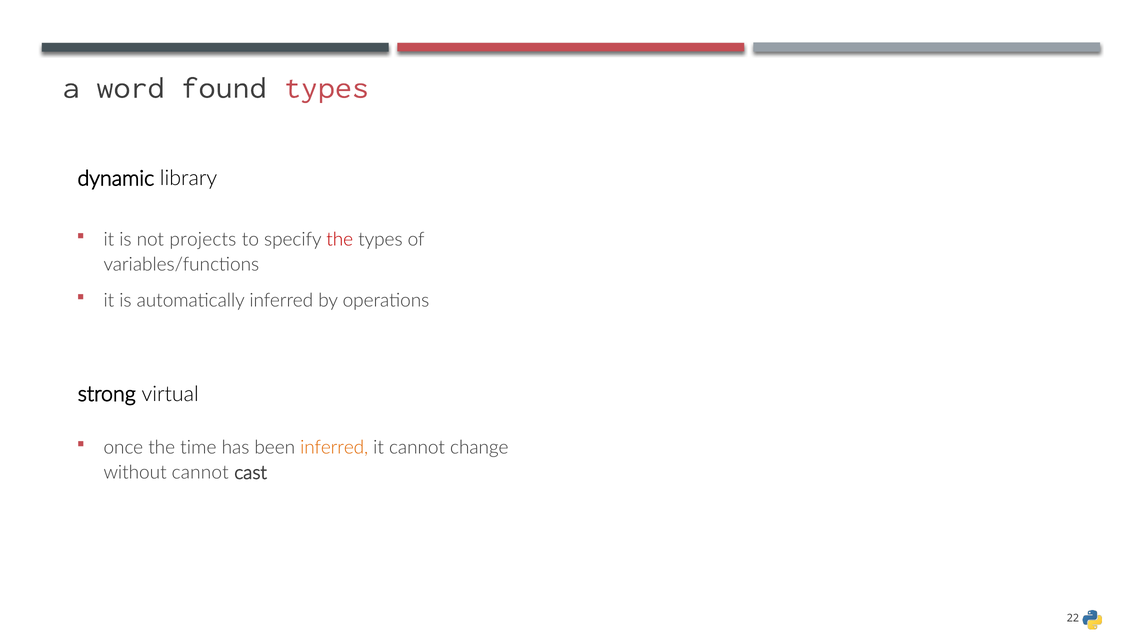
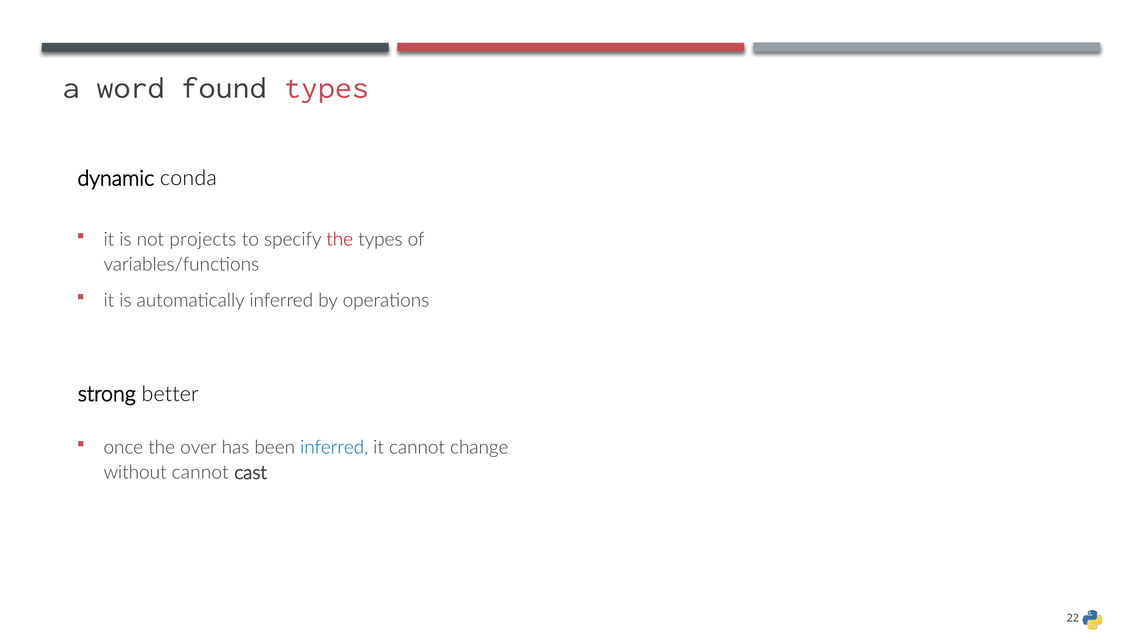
library: library -> conda
virtual: virtual -> better
time: time -> over
inferred at (334, 448) colour: orange -> blue
